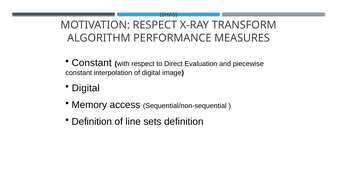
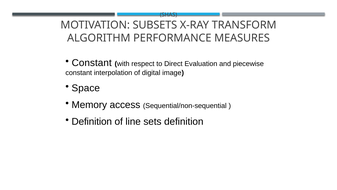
MOTIVATION RESPECT: RESPECT -> SUBSETS
Digital at (86, 88): Digital -> Space
